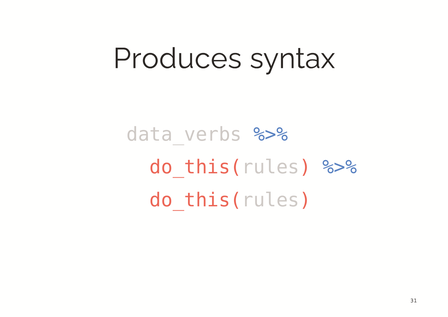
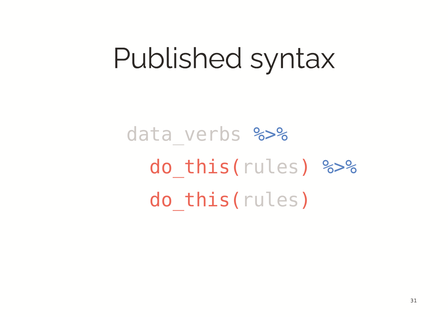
Produces: Produces -> Published
